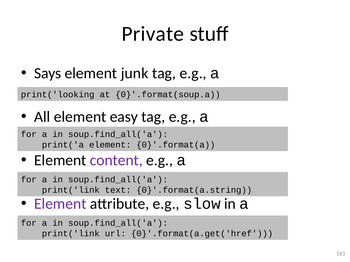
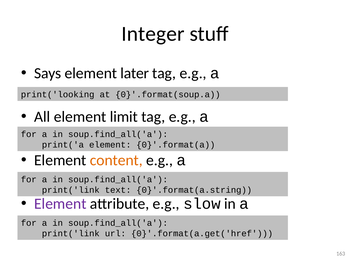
Private: Private -> Integer
junk: junk -> later
easy: easy -> limit
content colour: purple -> orange
